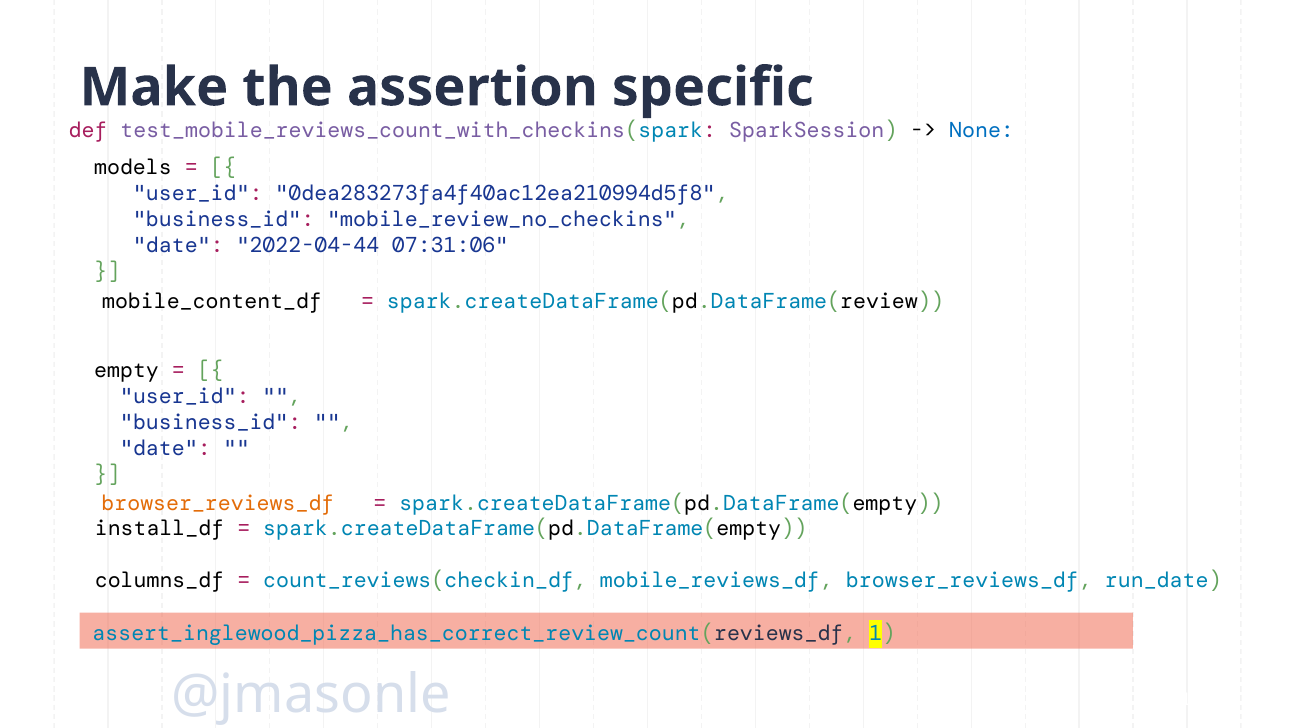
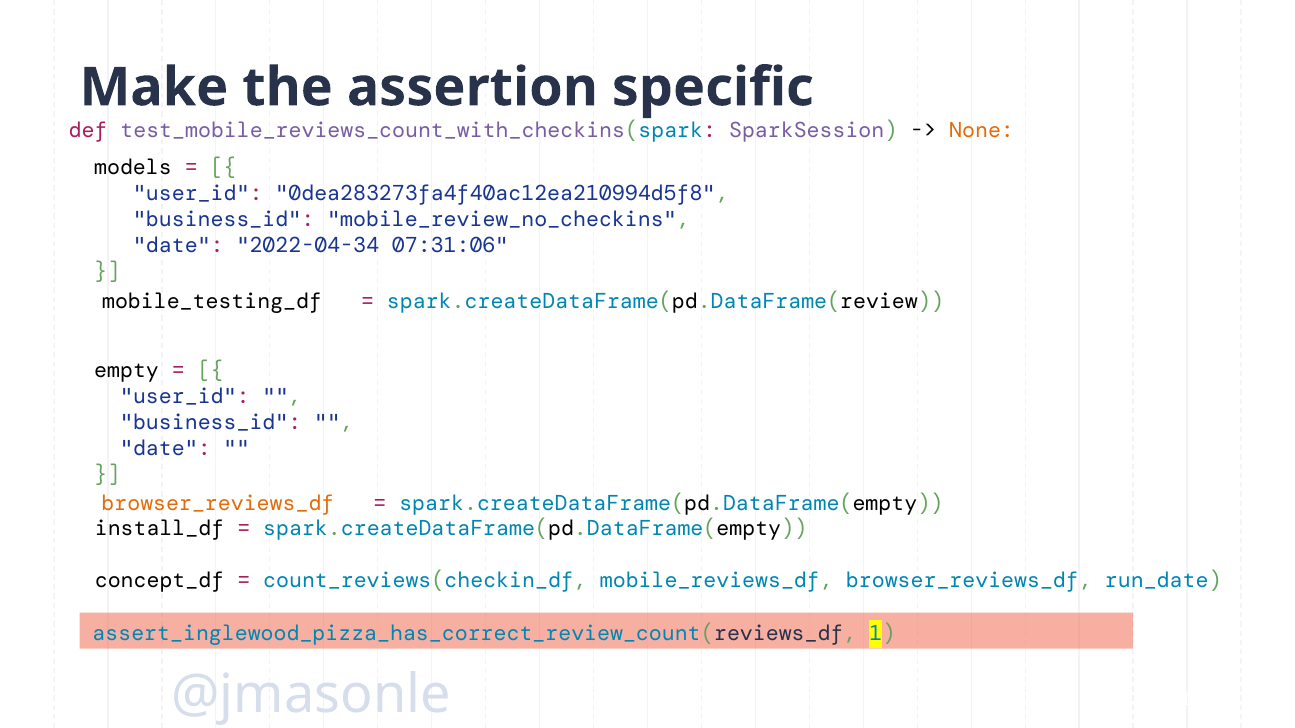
None colour: blue -> orange
2022-04-44: 2022-04-44 -> 2022-04-34
mobile_content_df: mobile_content_df -> mobile_testing_df
columns_df: columns_df -> concept_df
